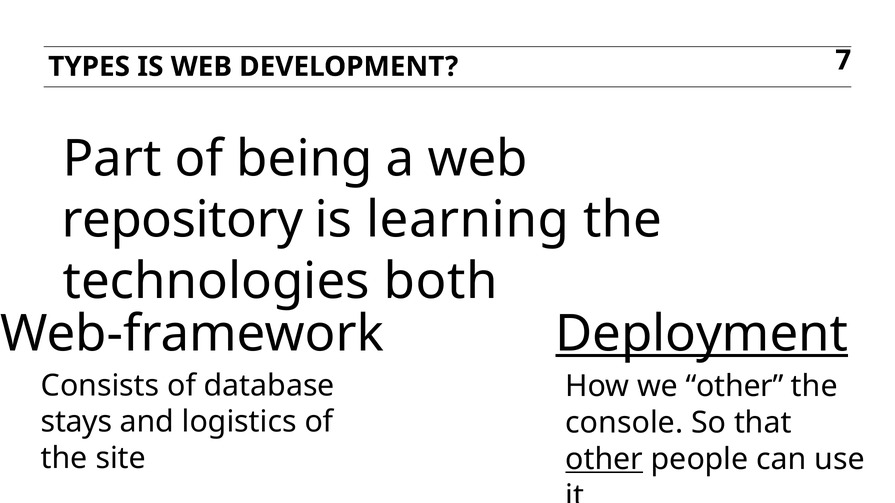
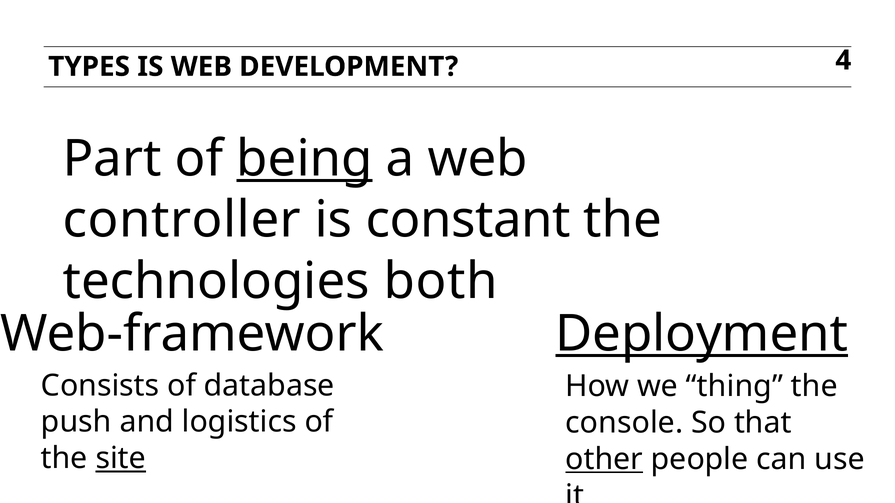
7: 7 -> 4
being underline: none -> present
repository: repository -> controller
learning: learning -> constant
we other: other -> thing
stays: stays -> push
site underline: none -> present
